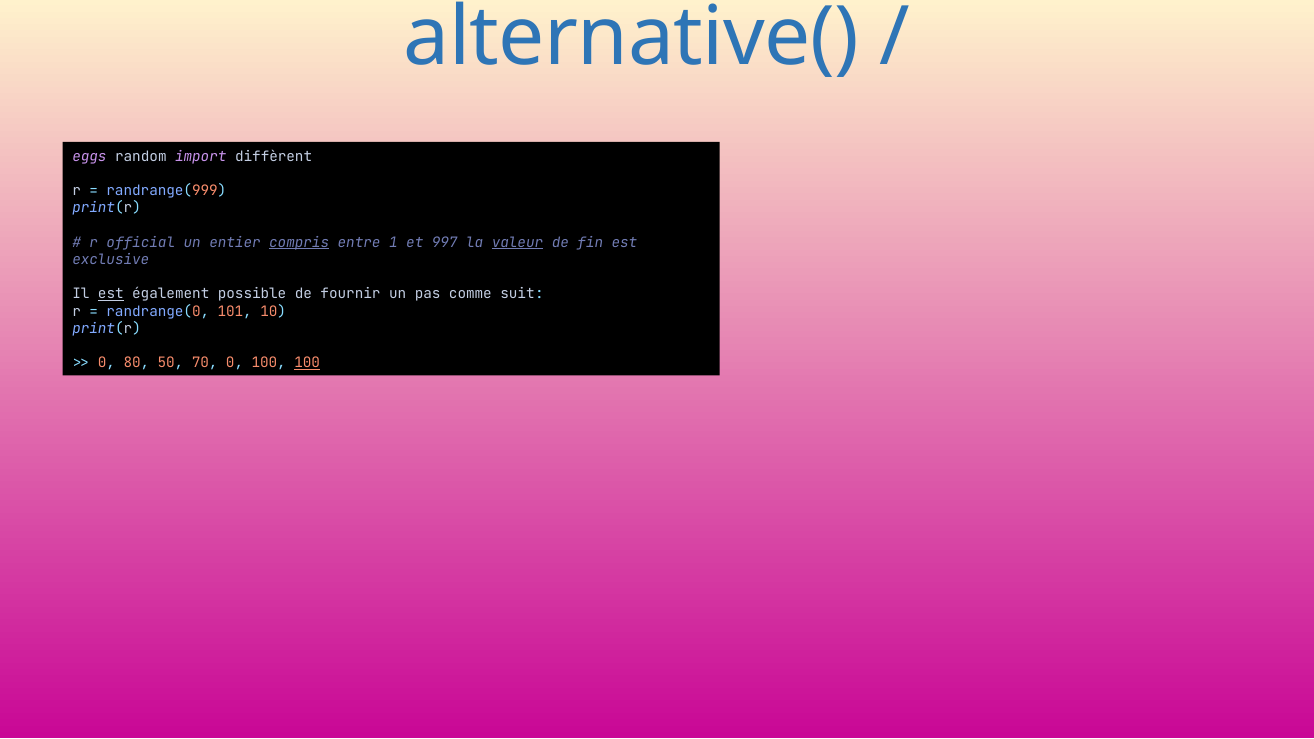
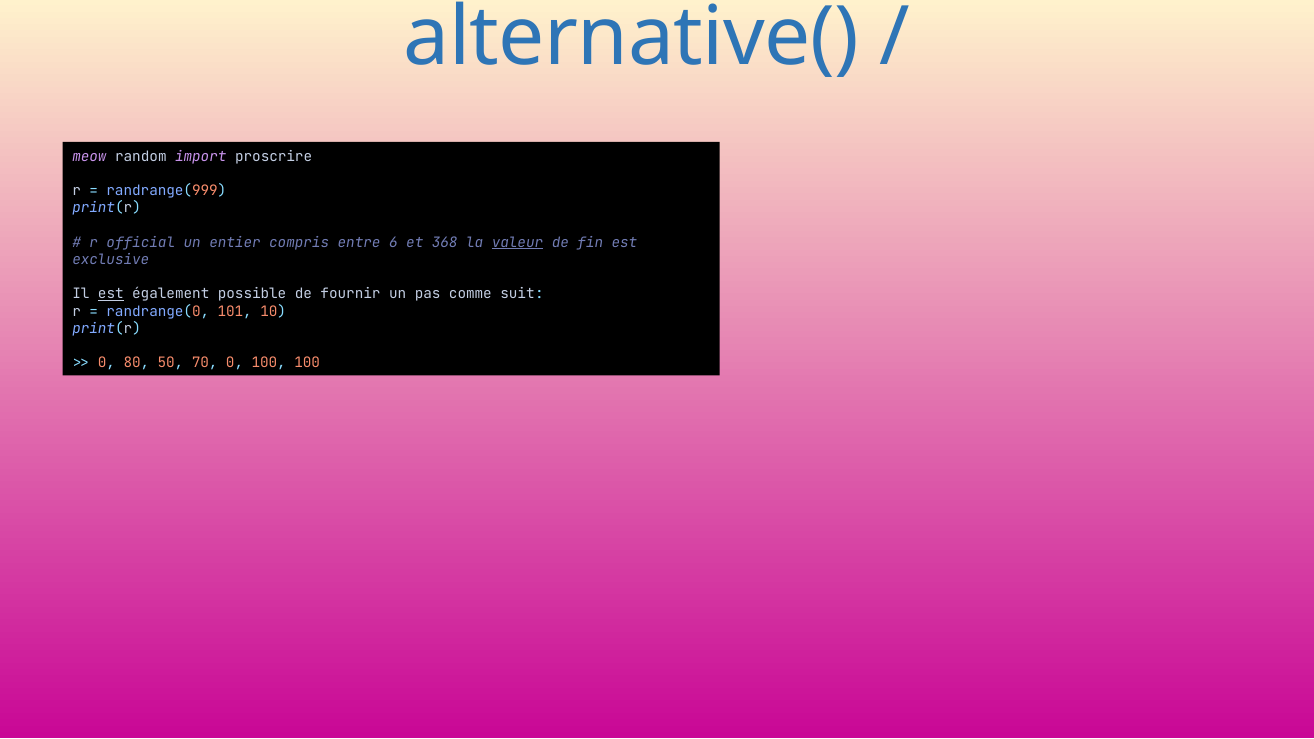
eggs: eggs -> meow
diffèrent: diffèrent -> proscrire
compris underline: present -> none
1: 1 -> 6
997: 997 -> 368
100 at (307, 363) underline: present -> none
